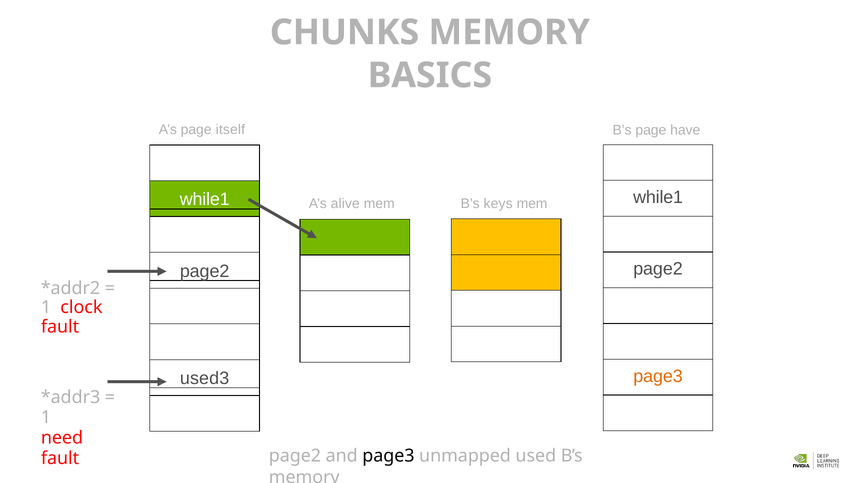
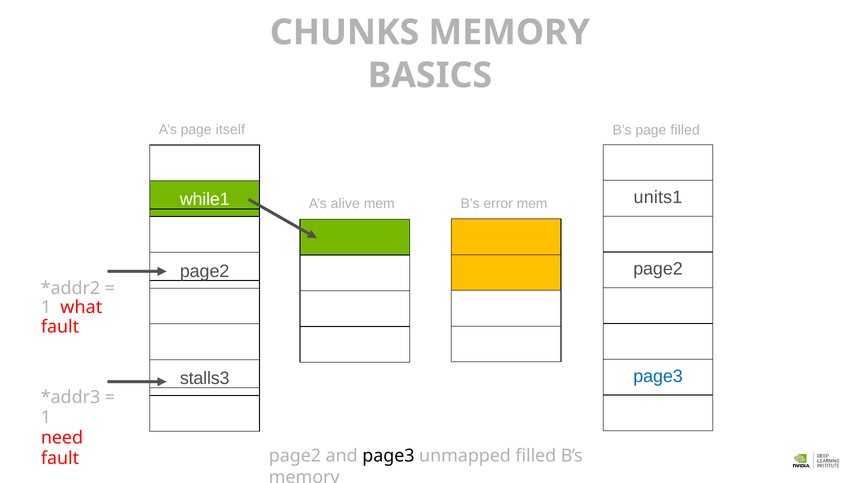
page have: have -> filled
keys: keys -> error
mem while1: while1 -> units1
clock: clock -> what
page3 at (658, 376) colour: orange -> blue
used3: used3 -> stalls3
unmapped used: used -> filled
